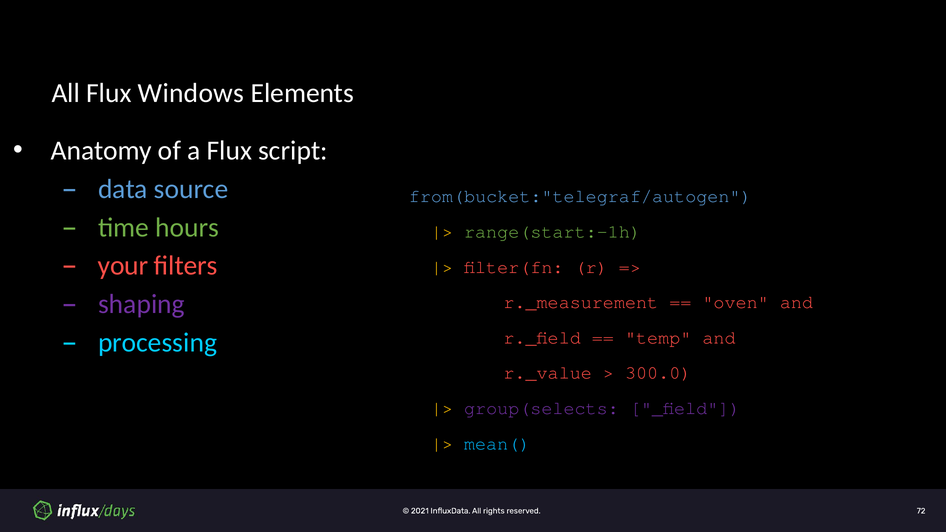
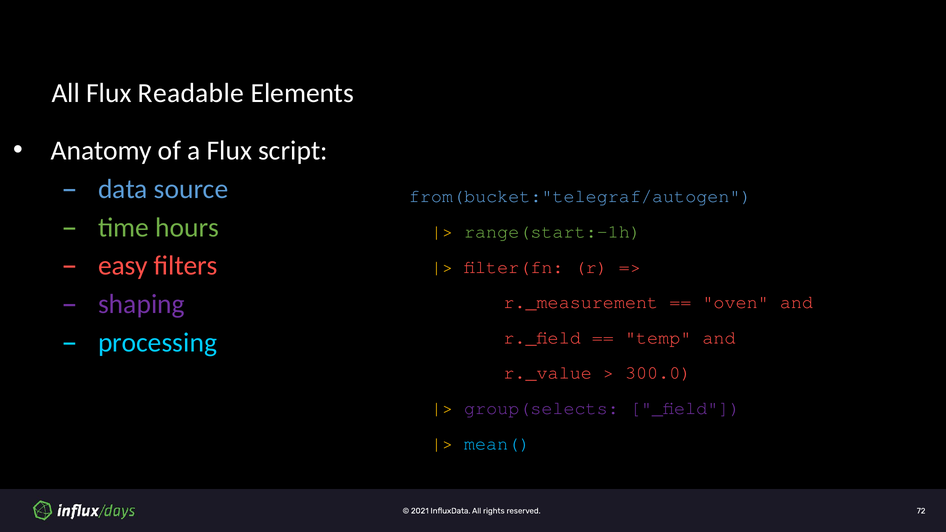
Windows: Windows -> Readable
your: your -> easy
